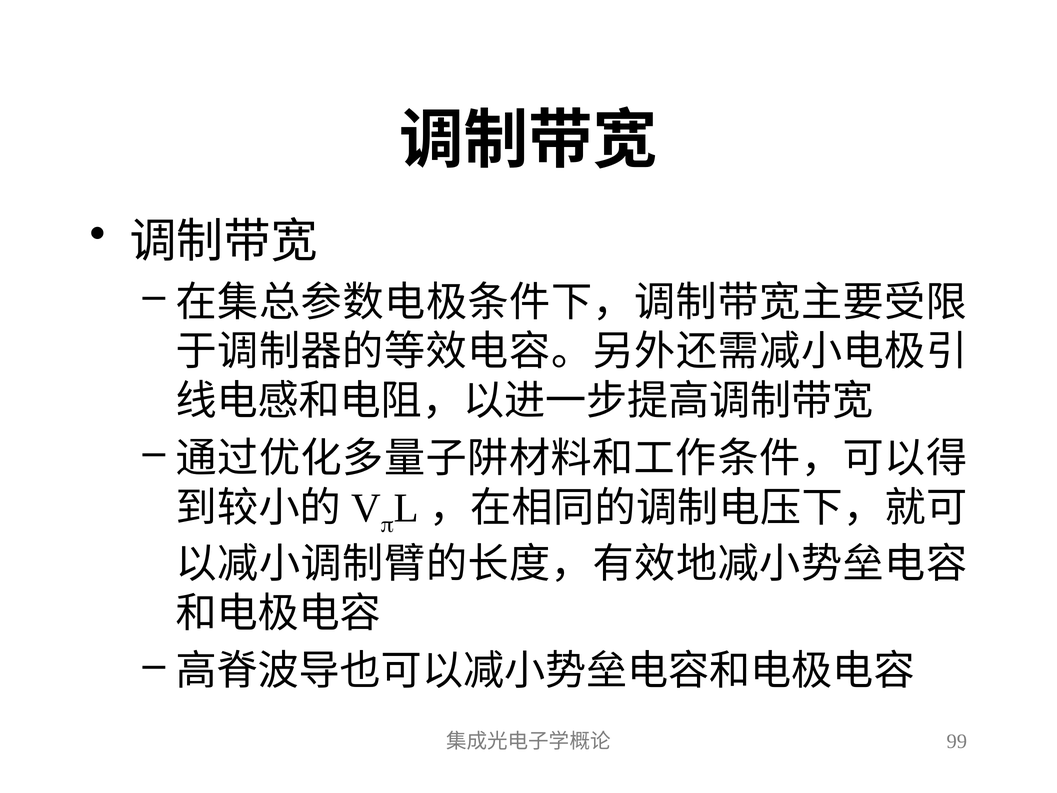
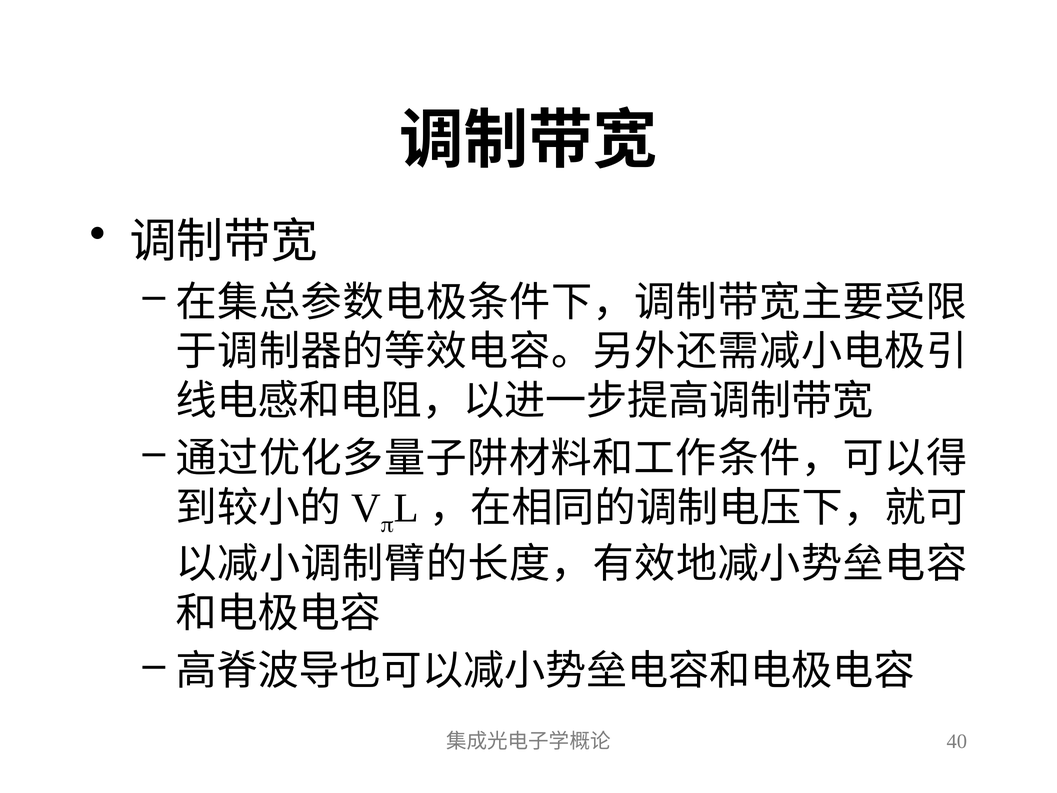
99: 99 -> 40
